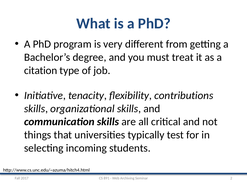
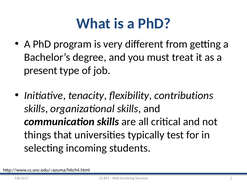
citation: citation -> present
